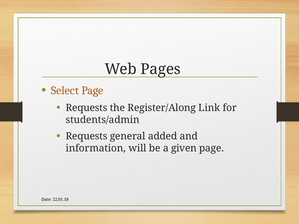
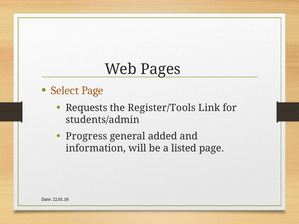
Register/Along: Register/Along -> Register/Tools
Requests at (87, 136): Requests -> Progress
given: given -> listed
